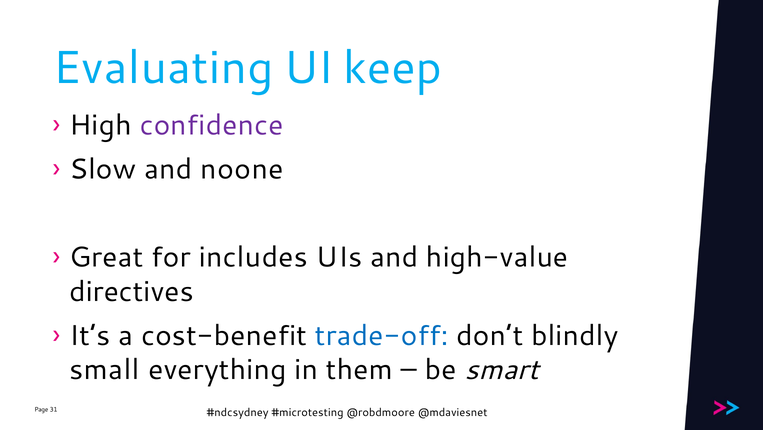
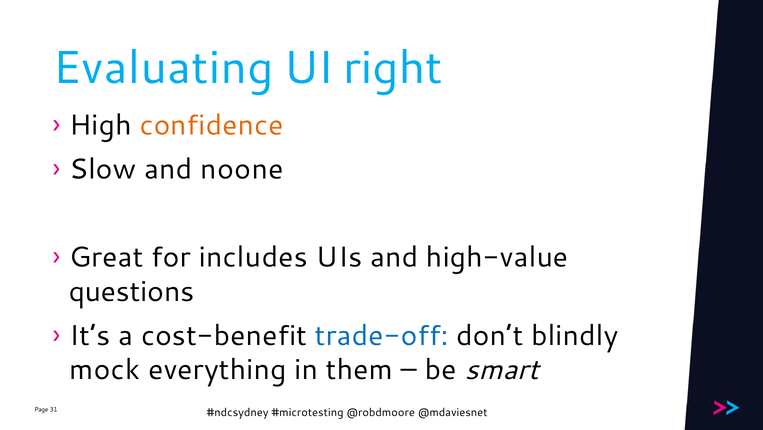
keep: keep -> right
confidence colour: purple -> orange
directives: directives -> questions
small: small -> mock
